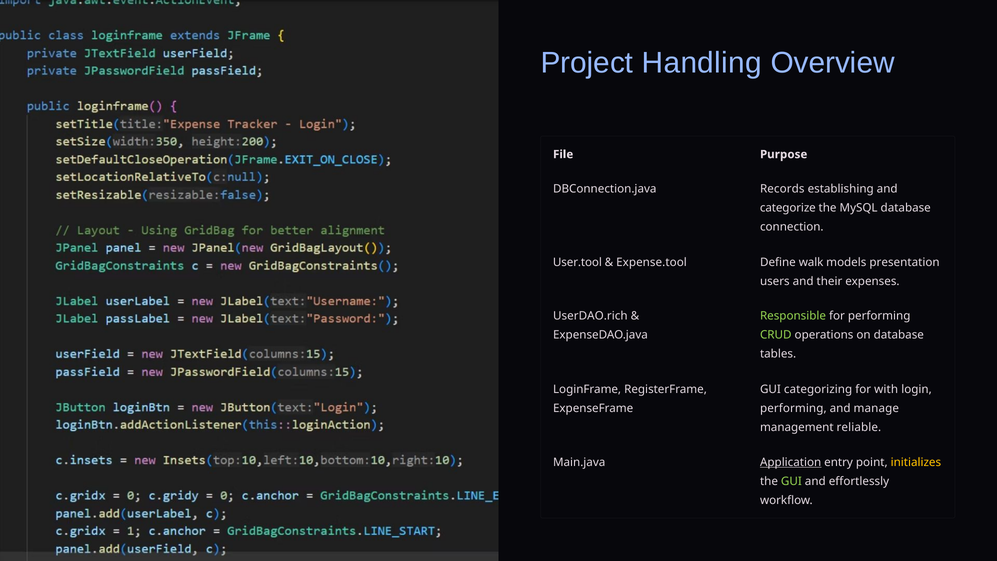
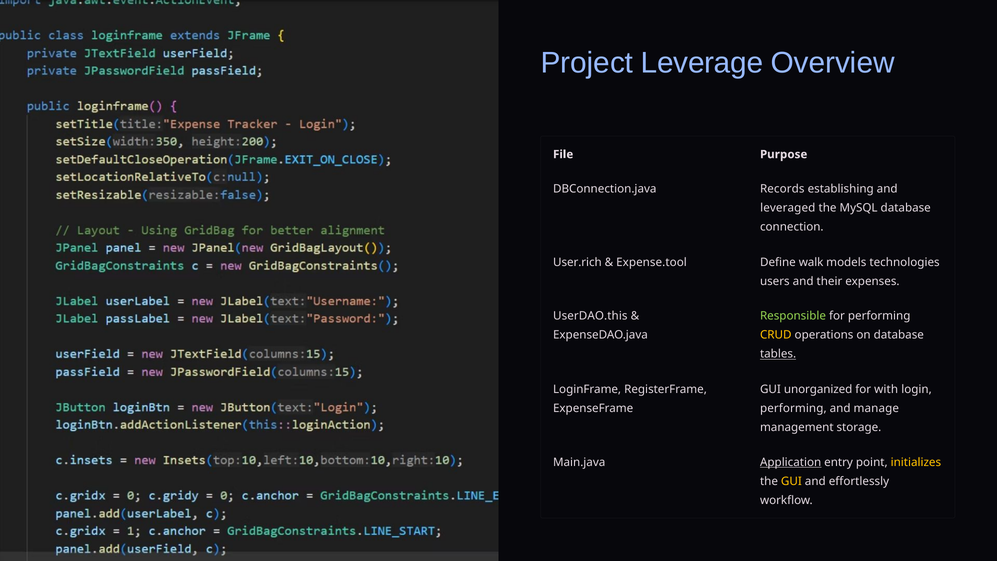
Handling: Handling -> Leverage
categorize: categorize -> leveraged
User.tool: User.tool -> User.rich
presentation: presentation -> technologies
UserDAO.rich: UserDAO.rich -> UserDAO.this
CRUD colour: light green -> yellow
tables underline: none -> present
categorizing: categorizing -> unorganized
reliable: reliable -> storage
GUI at (791, 481) colour: light green -> yellow
